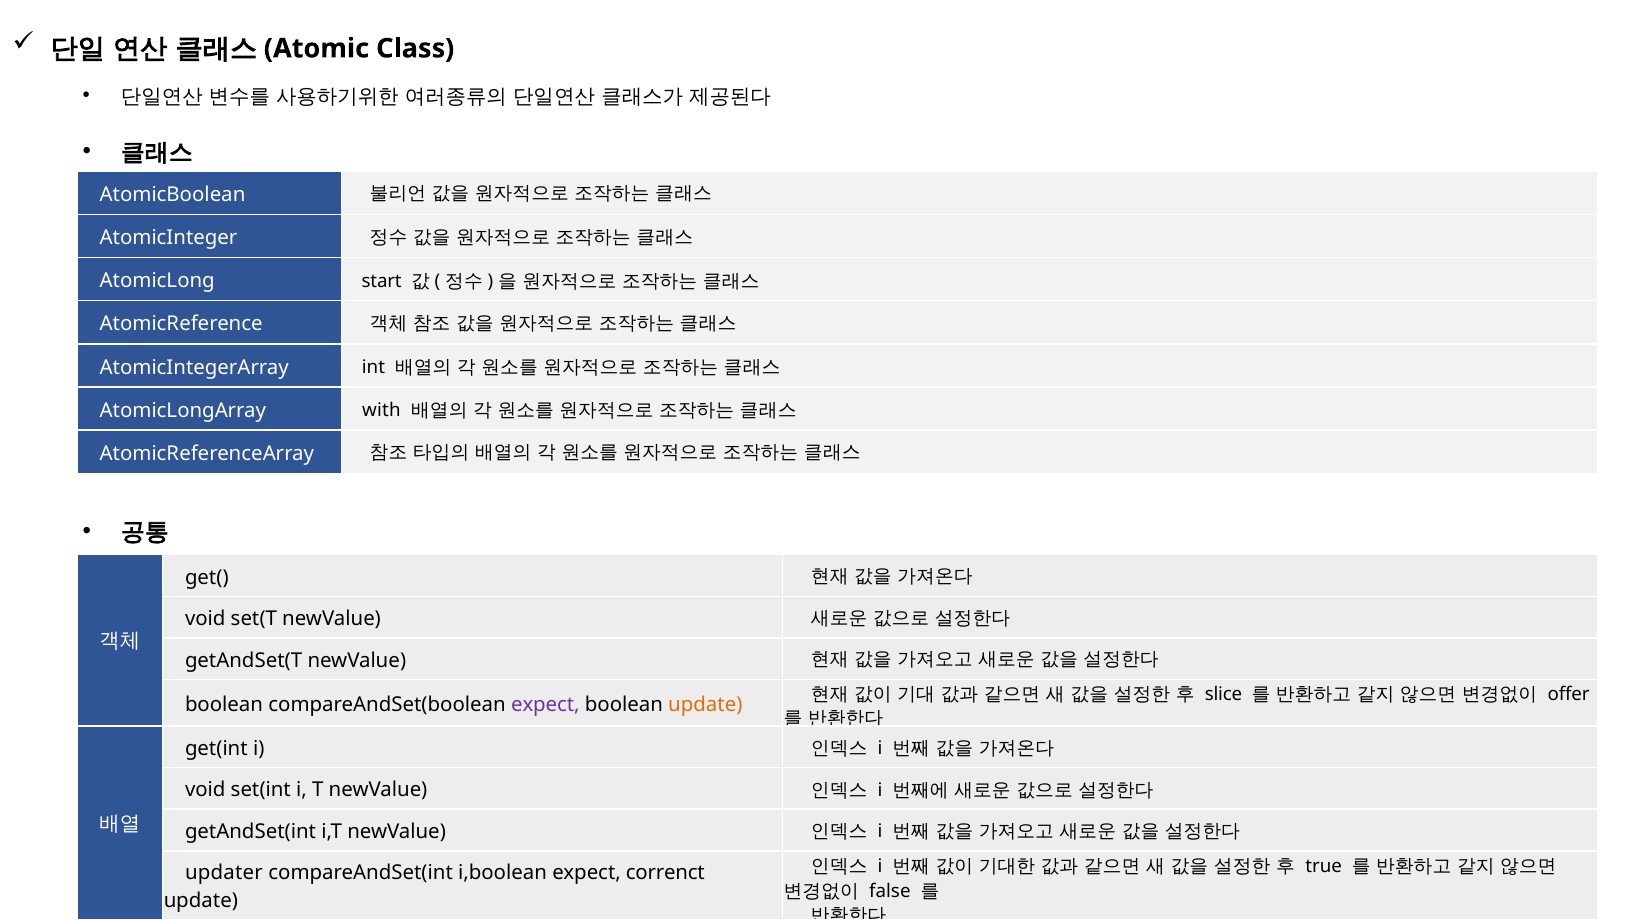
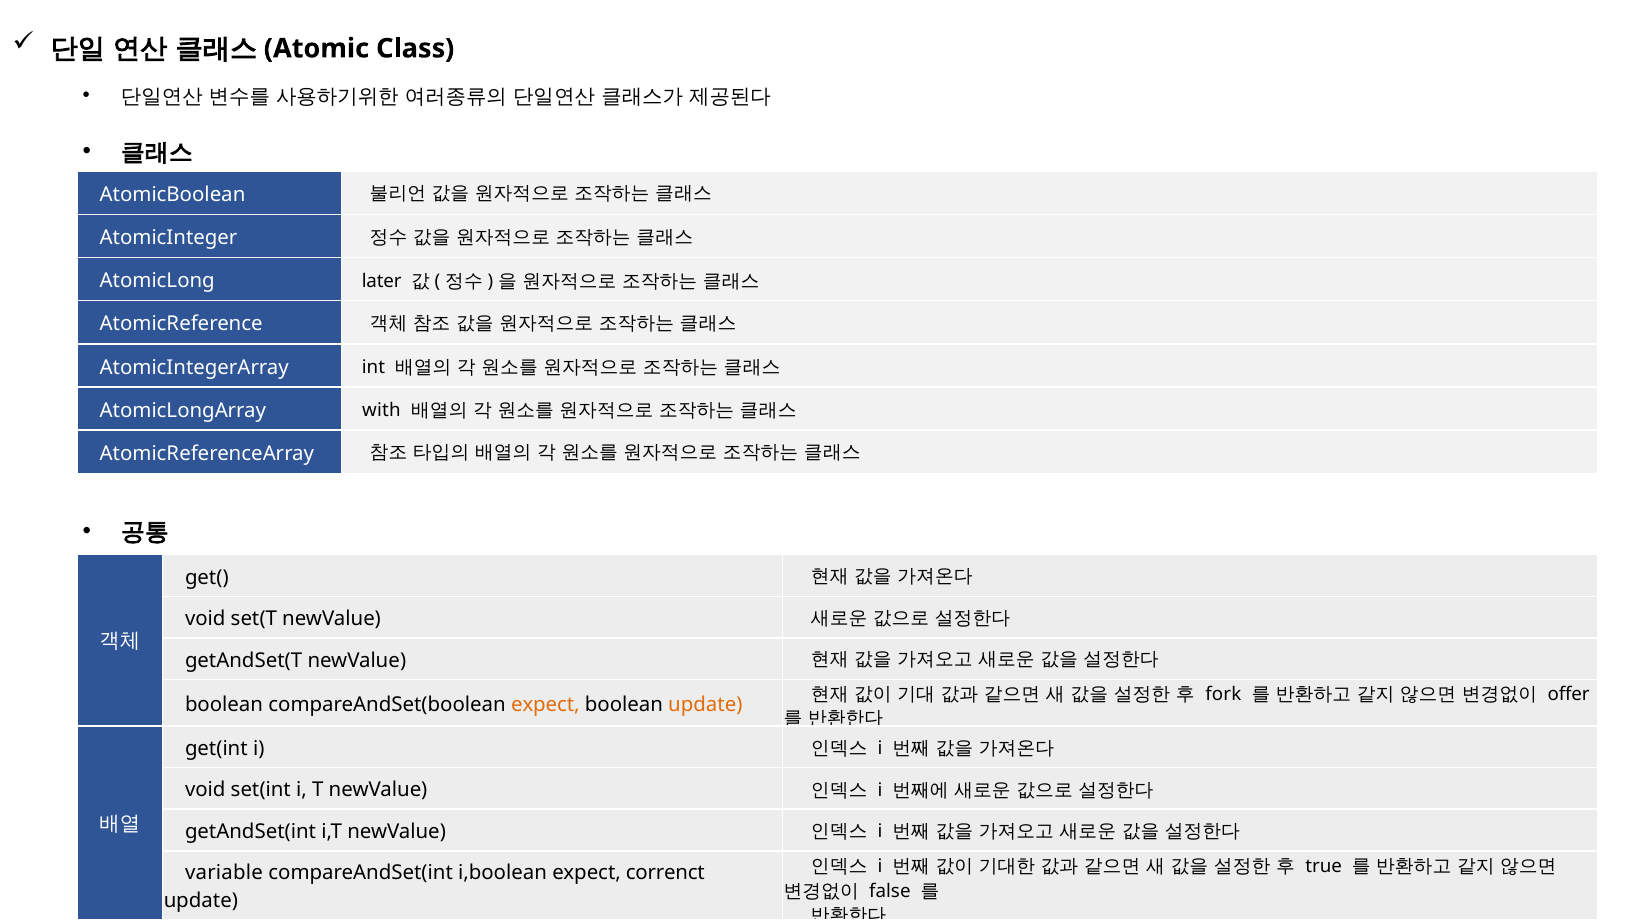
start: start -> later
slice: slice -> fork
expect at (545, 705) colour: purple -> orange
updater: updater -> variable
